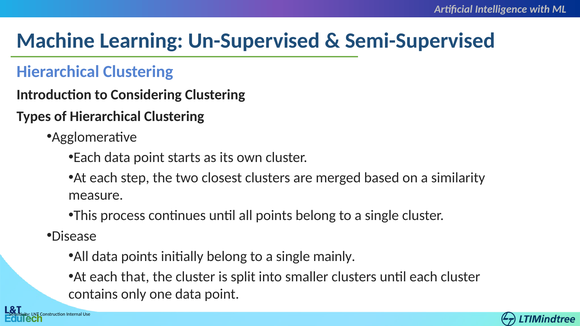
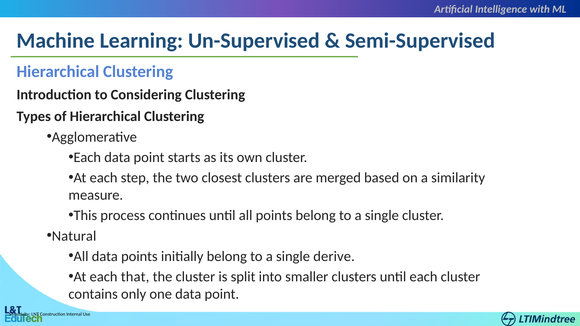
Disease: Disease -> Natural
mainly: mainly -> derive
